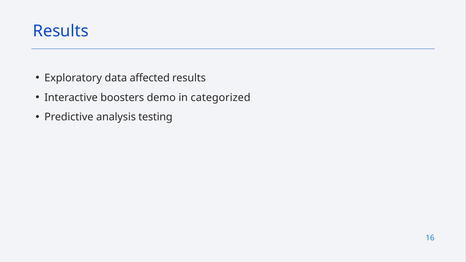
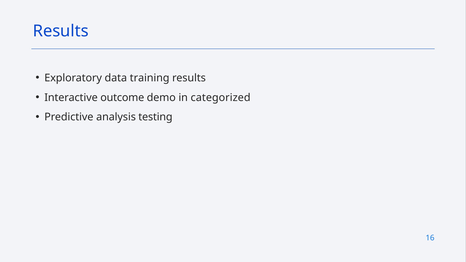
affected: affected -> training
boosters: boosters -> outcome
